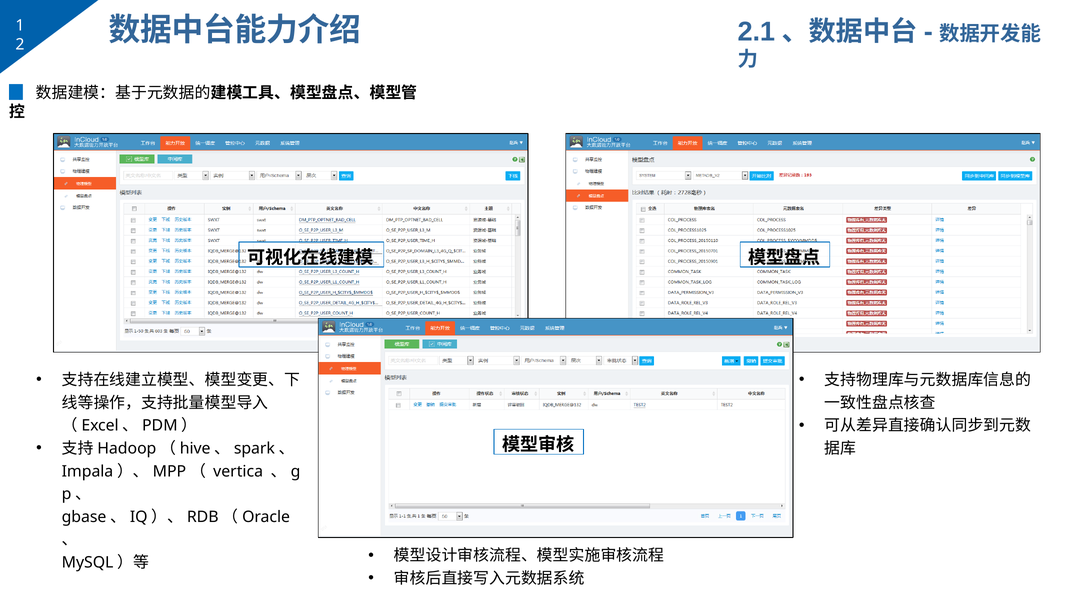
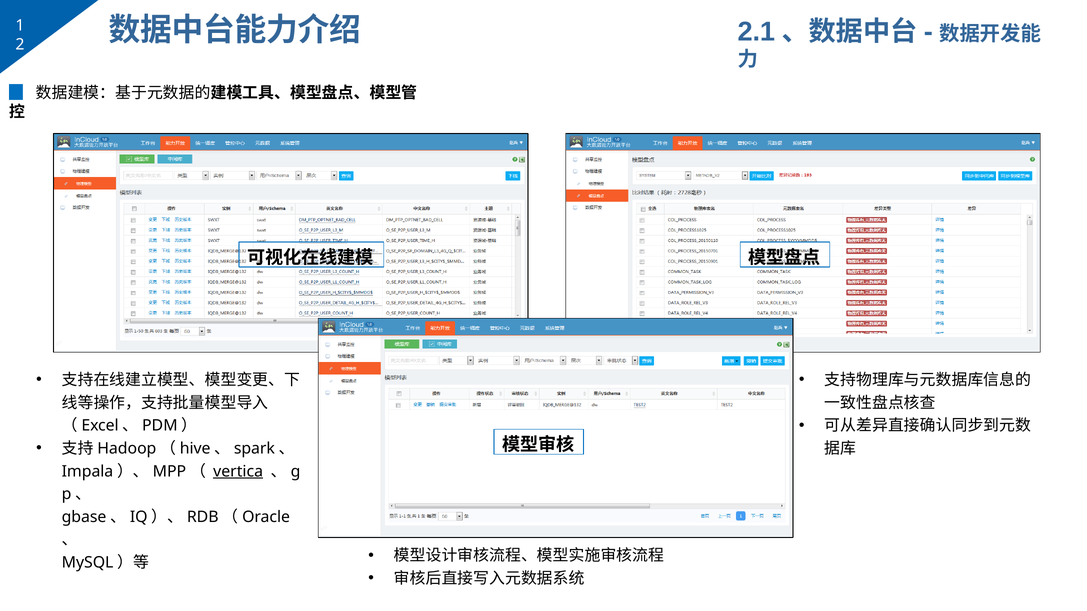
vertica underline: none -> present
